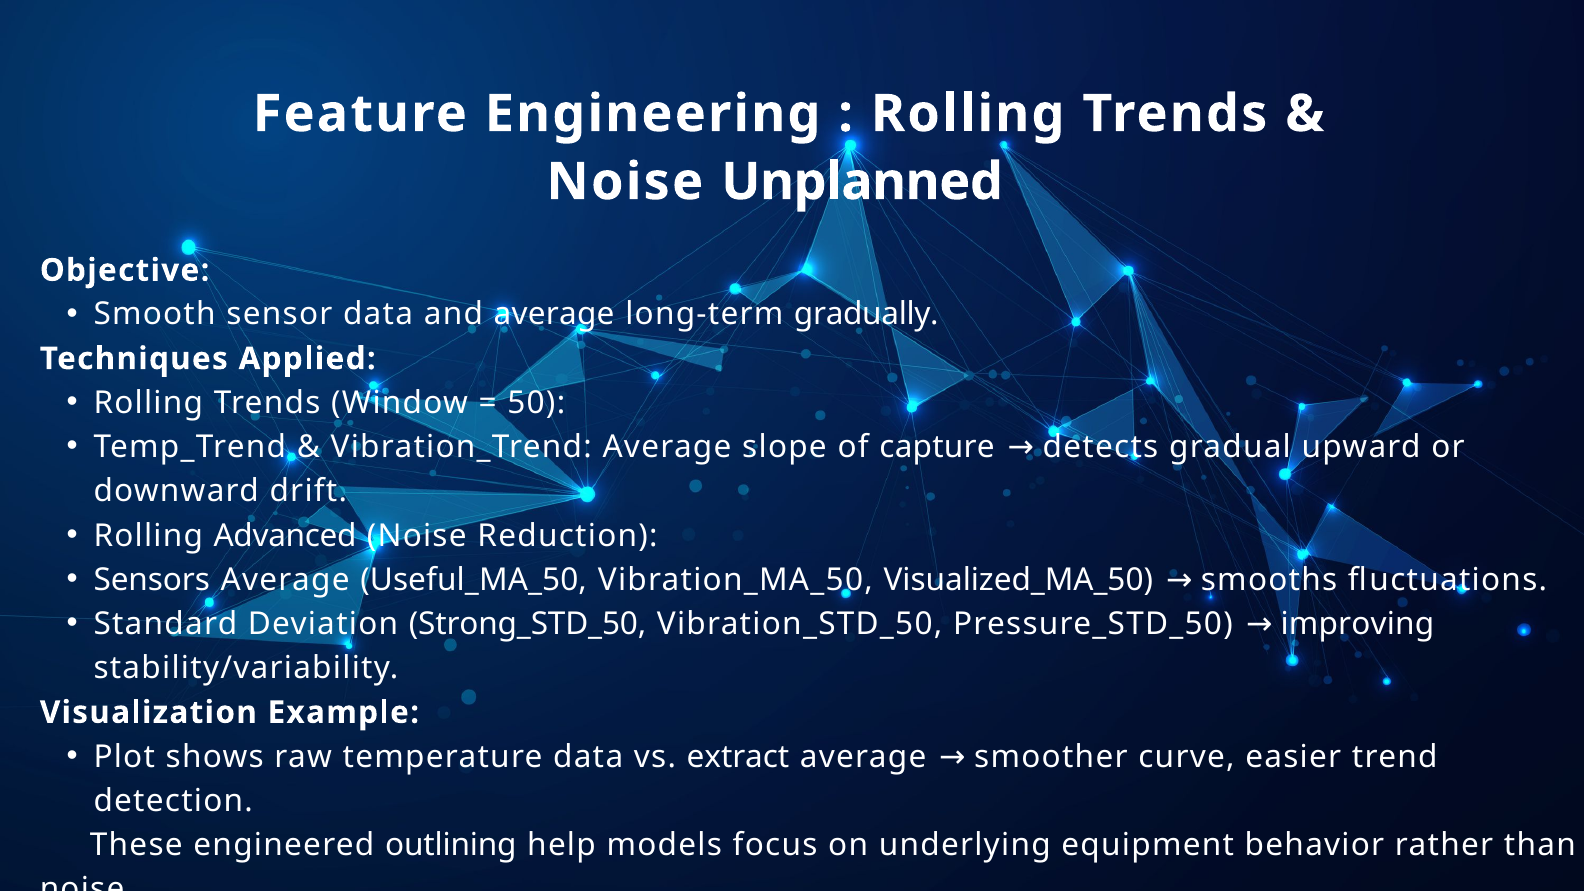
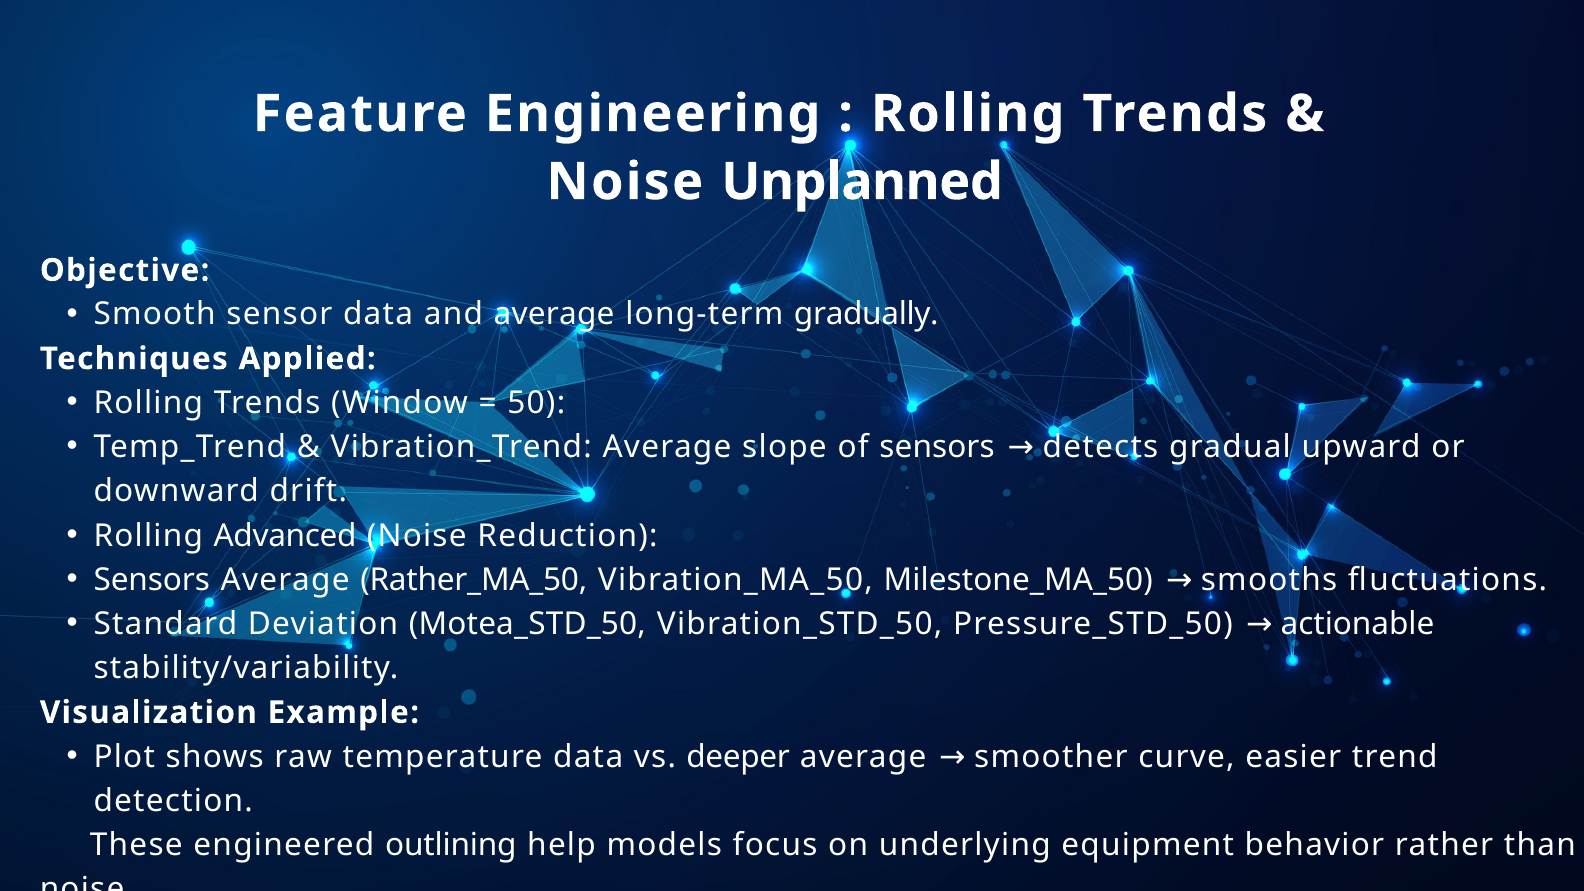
of capture: capture -> sensors
Useful_MA_50: Useful_MA_50 -> Rather_MA_50
Visualized_MA_50: Visualized_MA_50 -> Milestone_MA_50
Strong_STD_50: Strong_STD_50 -> Motea_STD_50
improving: improving -> actionable
extract: extract -> deeper
